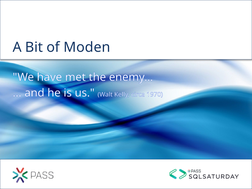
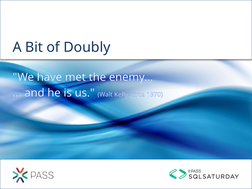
Moden: Moden -> Doubly
